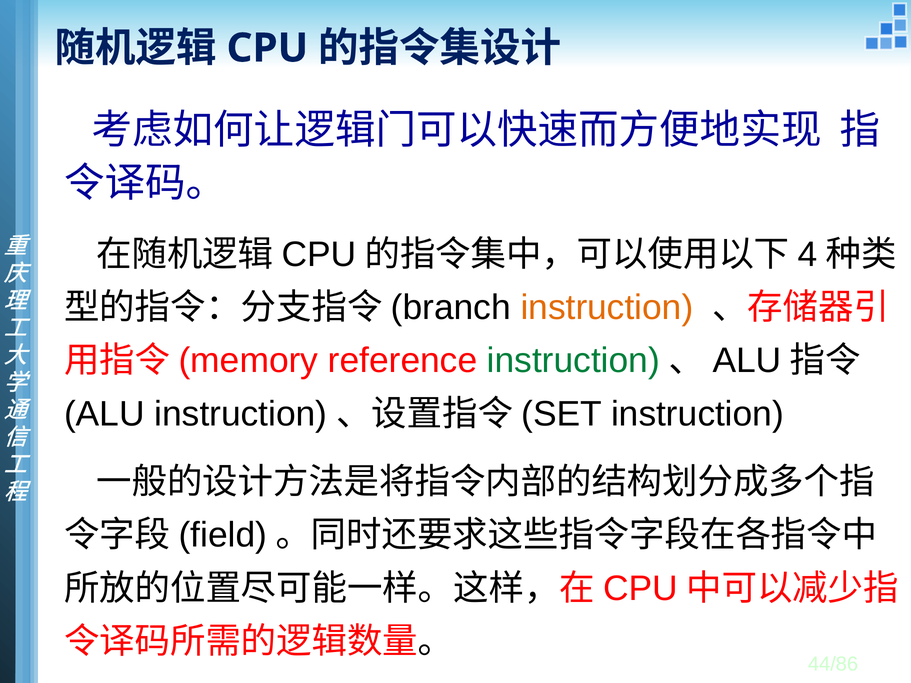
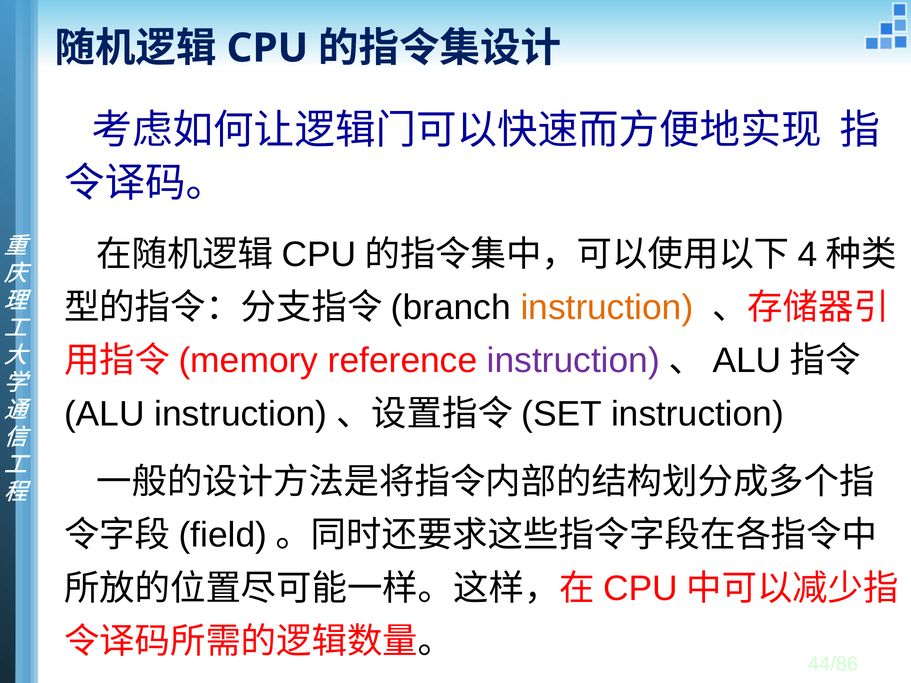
instruction at (573, 361) colour: green -> purple
